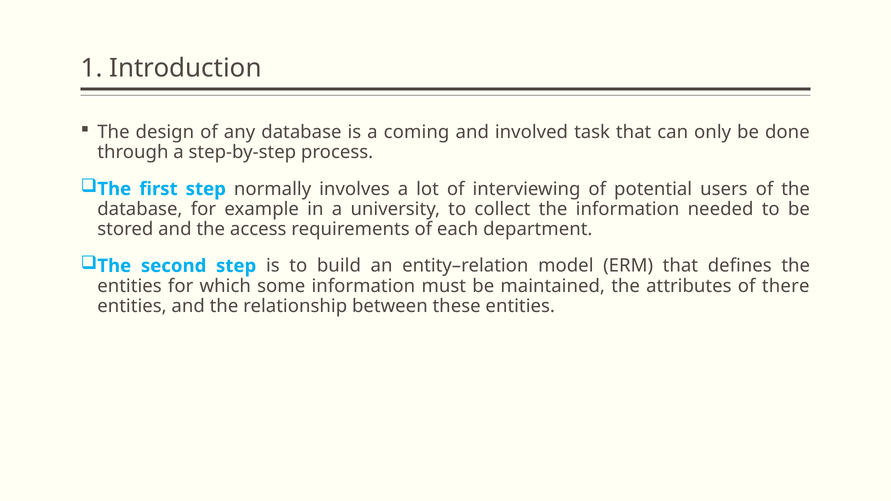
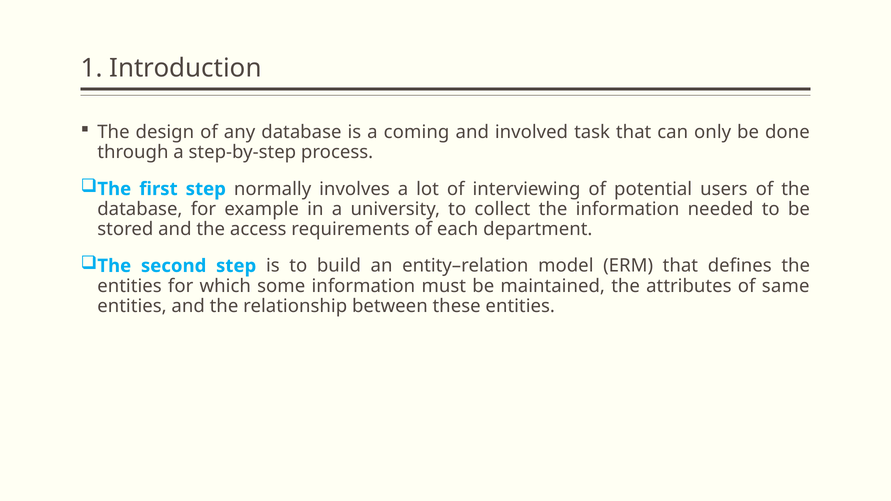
there: there -> same
